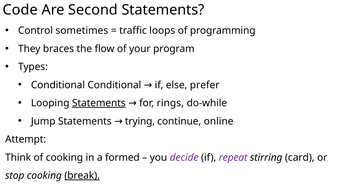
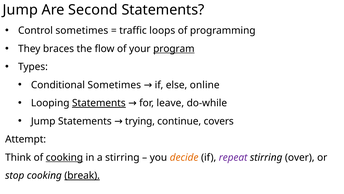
Code at (20, 10): Code -> Jump
program underline: none -> present
Conditional Conditional: Conditional -> Sometimes
prefer: prefer -> online
rings: rings -> leave
online: online -> covers
cooking at (64, 157) underline: none -> present
a formed: formed -> stirring
decide colour: purple -> orange
card: card -> over
